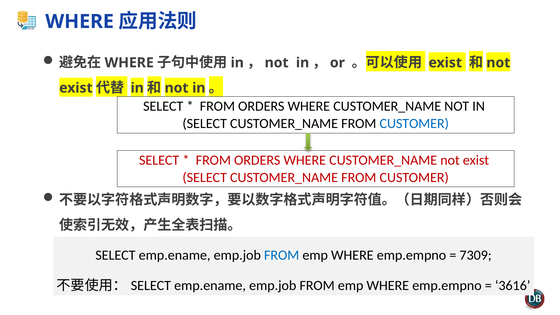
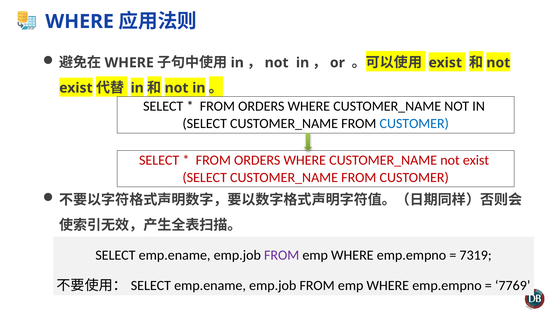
FROM at (282, 255) colour: blue -> purple
7309: 7309 -> 7319
3616: 3616 -> 7769
